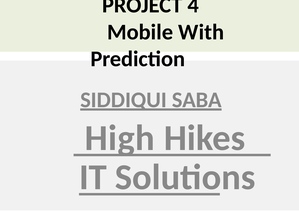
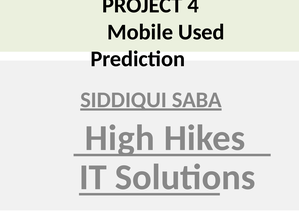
With: With -> Used
